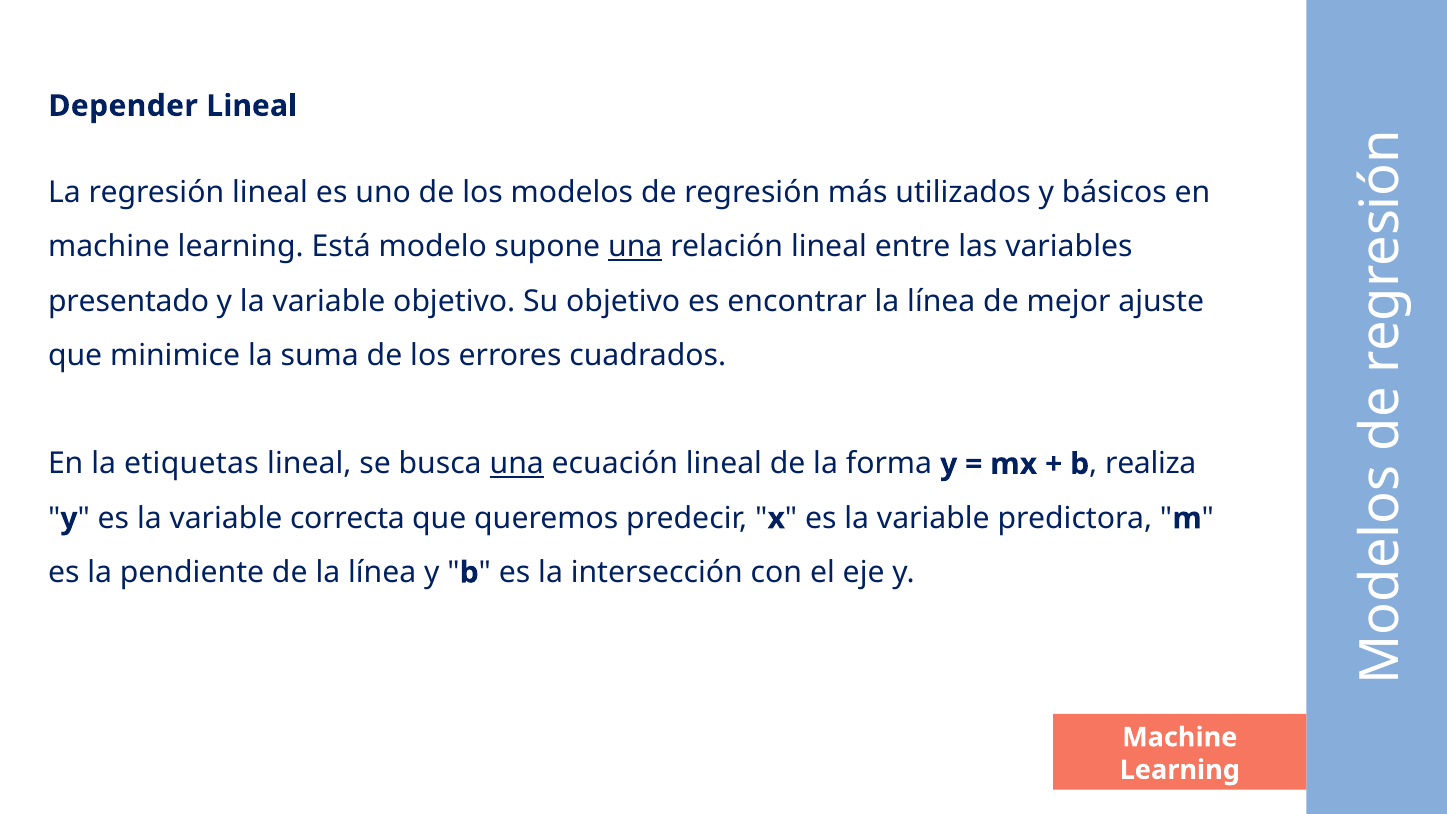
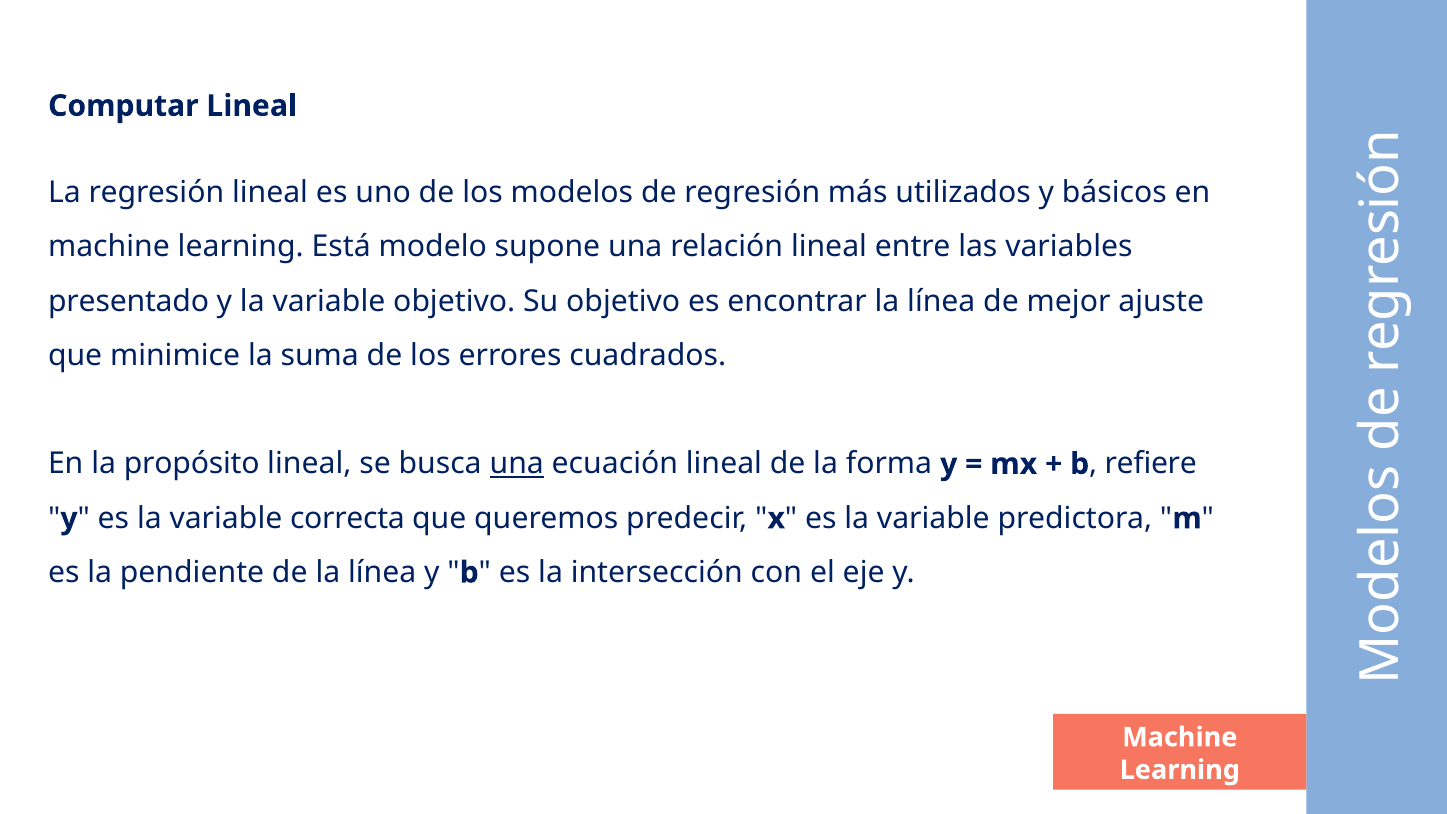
Depender: Depender -> Computar
una at (635, 247) underline: present -> none
etiquetas: etiquetas -> propósito
realiza: realiza -> refiere
